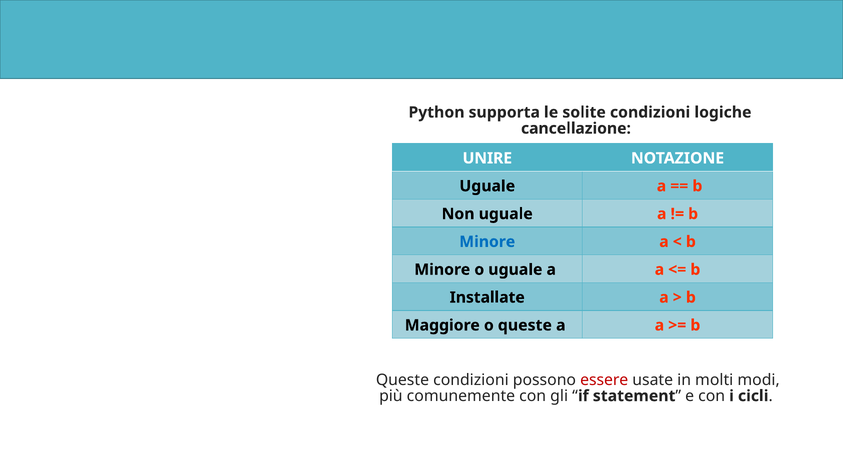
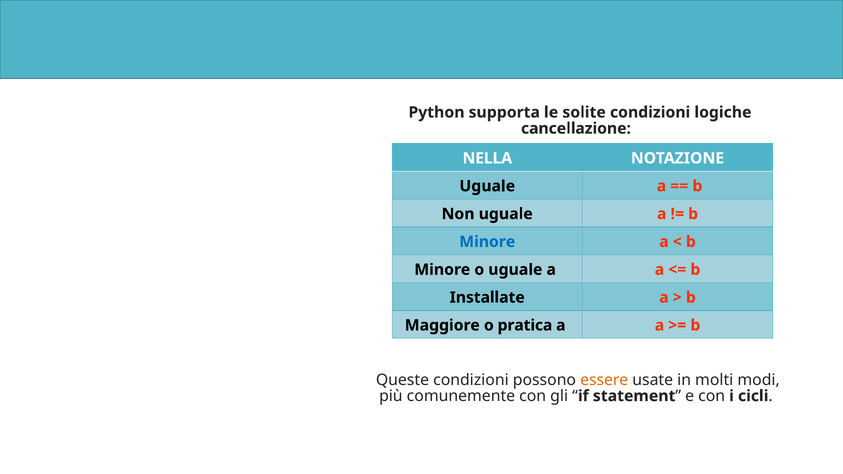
UNIRE: UNIRE -> NELLA
o queste: queste -> pratica
essere colour: red -> orange
